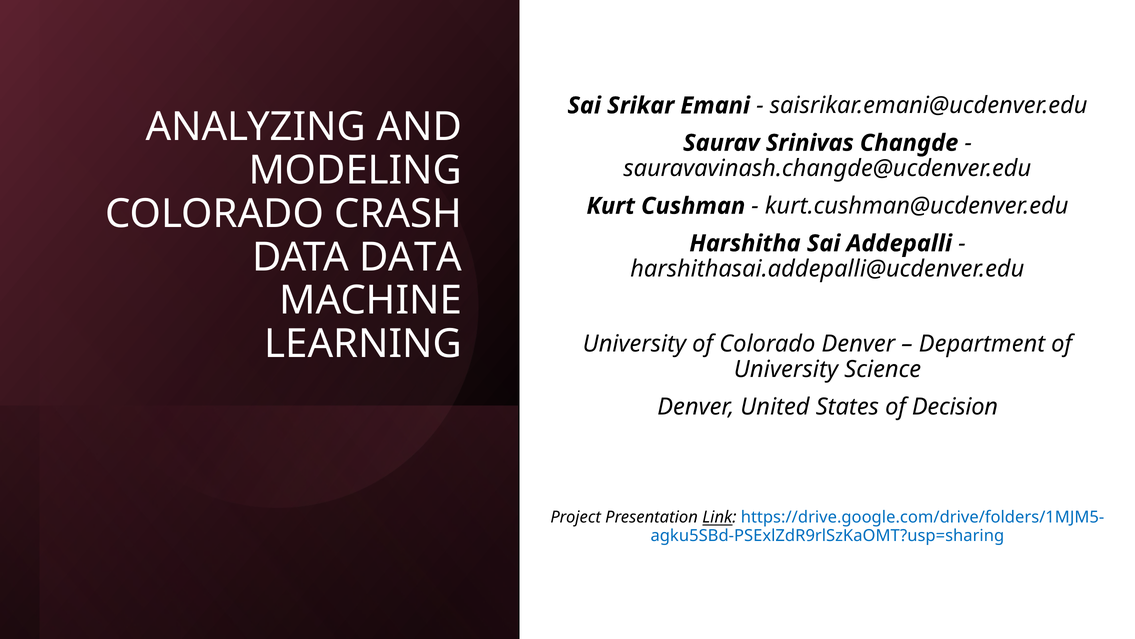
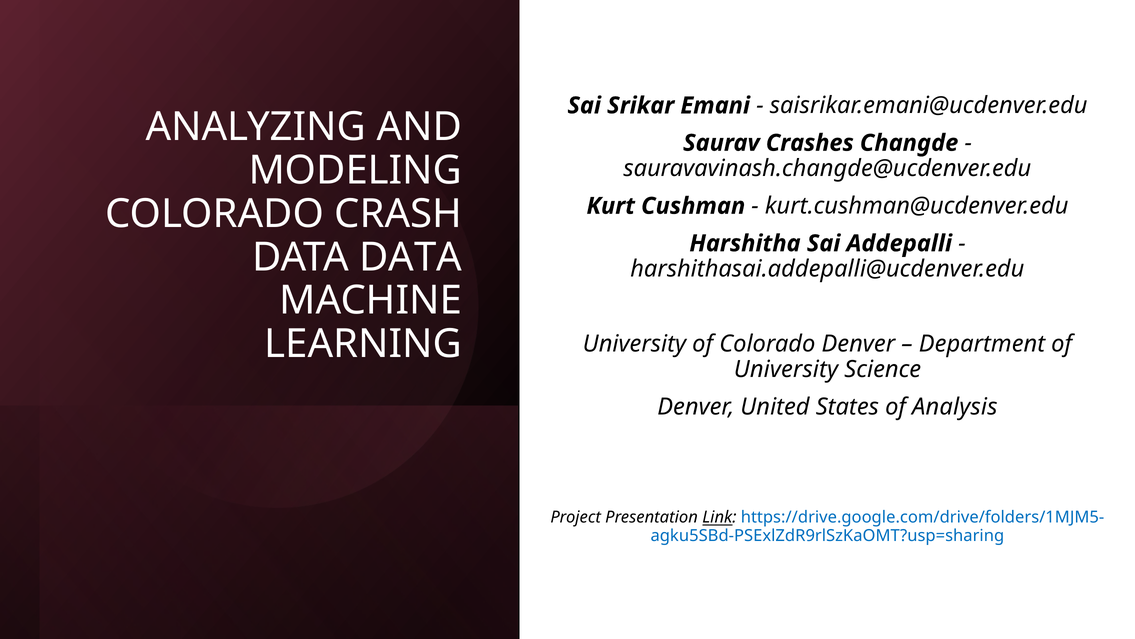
Srinivas: Srinivas -> Crashes
Decision: Decision -> Analysis
